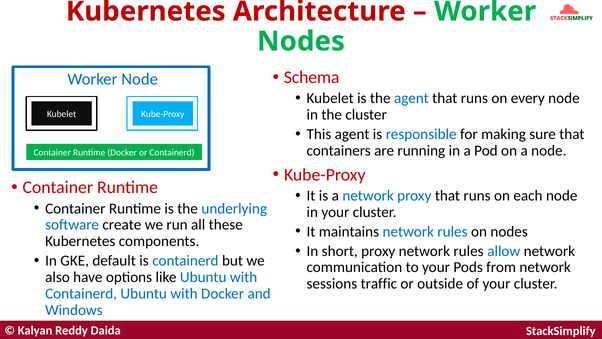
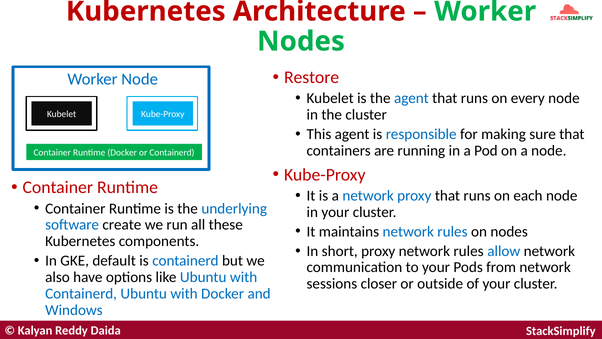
Schema: Schema -> Restore
traffic: traffic -> closer
